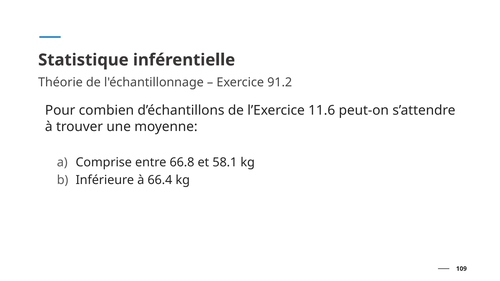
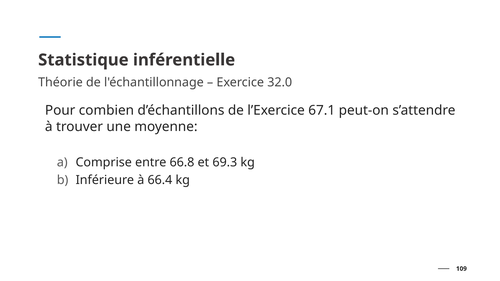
91.2: 91.2 -> 32.0
11.6: 11.6 -> 67.1
58.1: 58.1 -> 69.3
